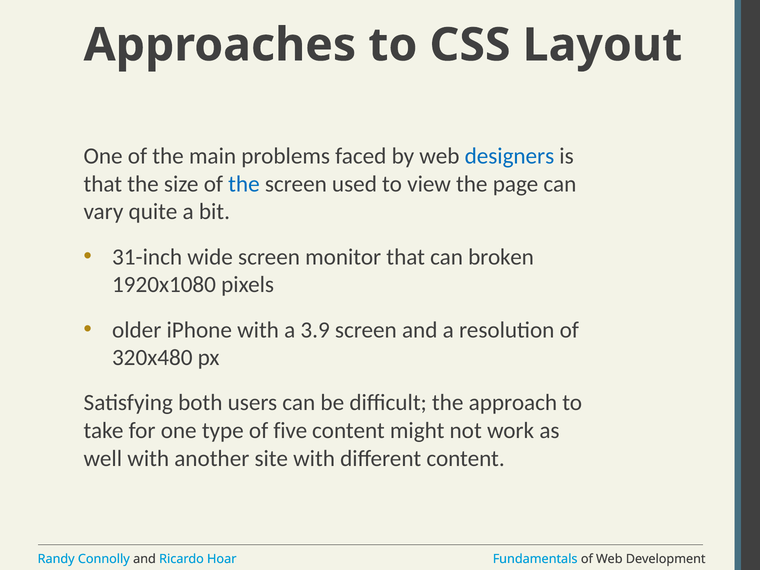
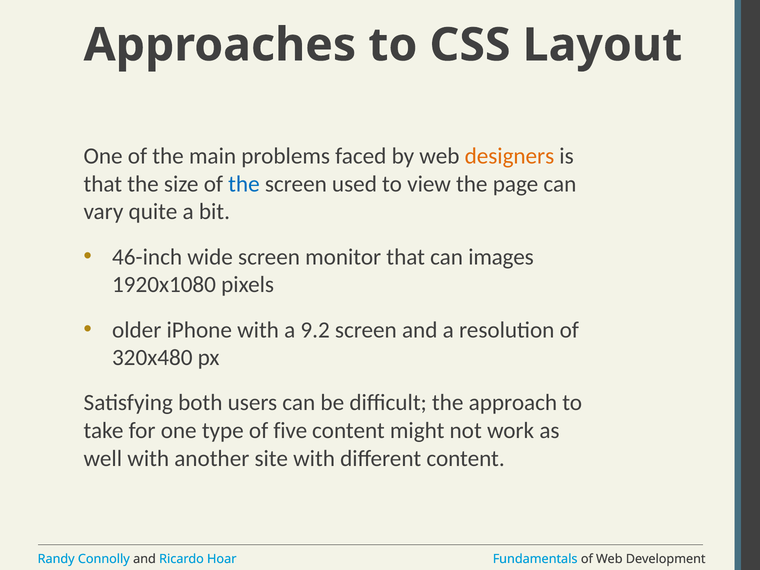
designers colour: blue -> orange
31-inch: 31-inch -> 46-inch
broken: broken -> images
3.9: 3.9 -> 9.2
